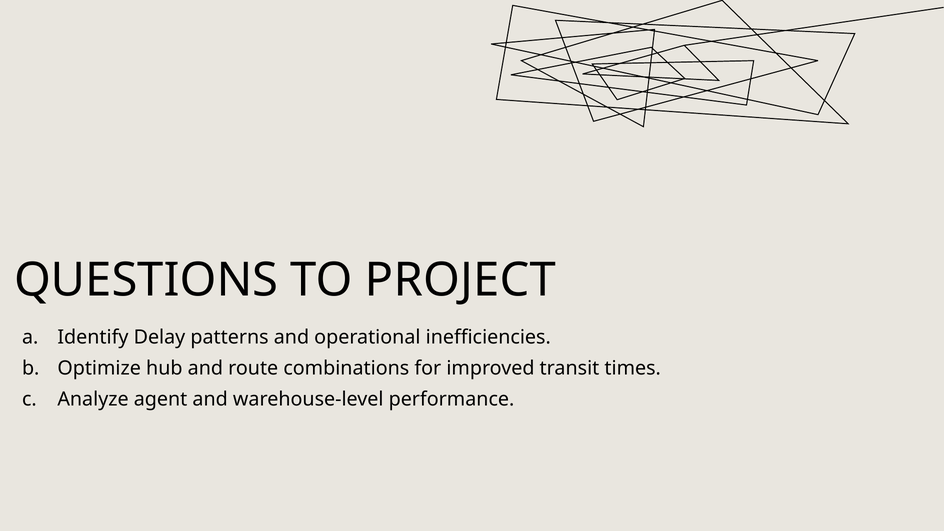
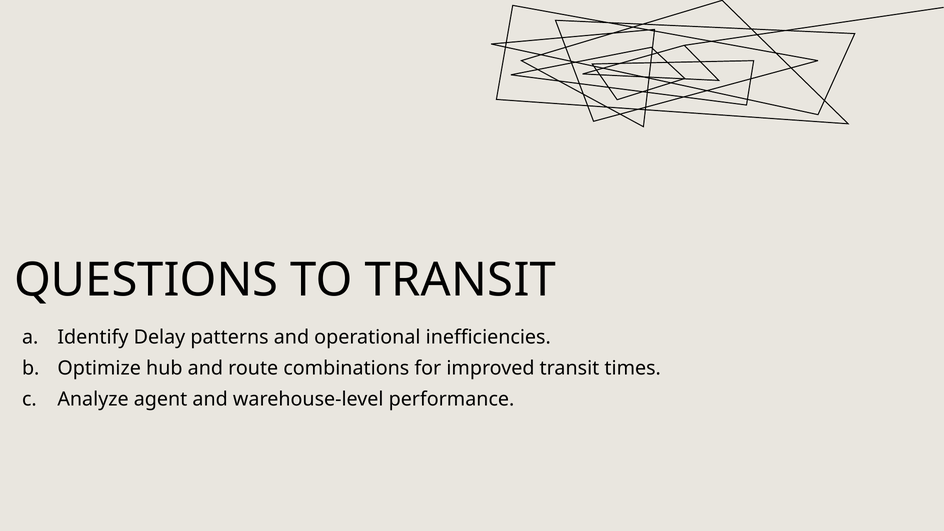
TO PROJECT: PROJECT -> TRANSIT
